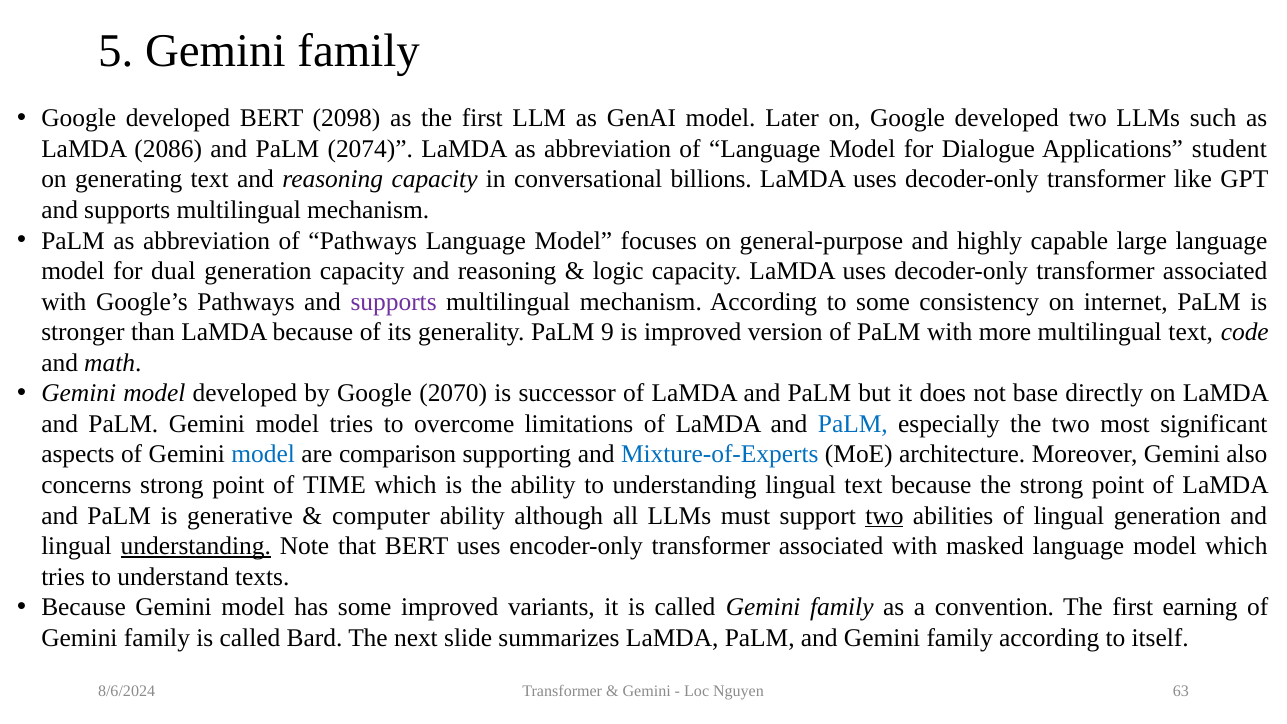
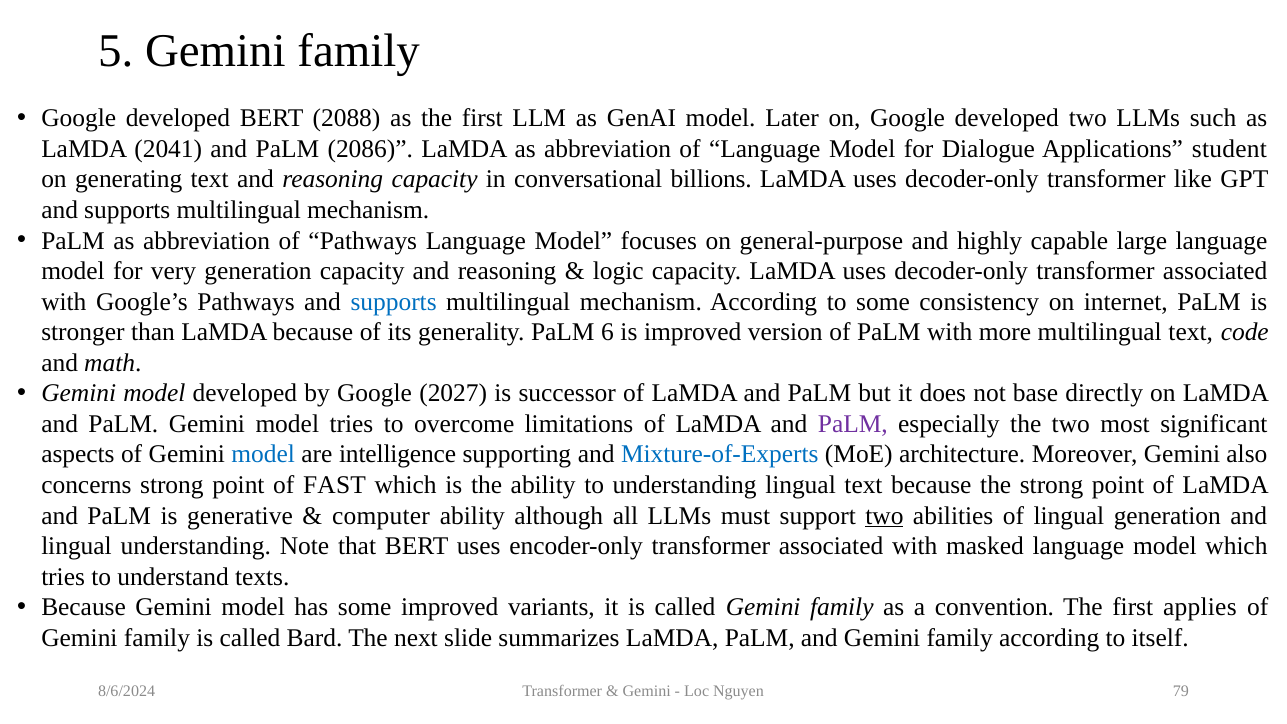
2098: 2098 -> 2088
2086: 2086 -> 2041
2074: 2074 -> 2086
dual: dual -> very
supports at (394, 302) colour: purple -> blue
9: 9 -> 6
2070: 2070 -> 2027
PaLM at (853, 424) colour: blue -> purple
comparison: comparison -> intelligence
TIME: TIME -> FAST
understanding at (196, 546) underline: present -> none
earning: earning -> applies
63: 63 -> 79
